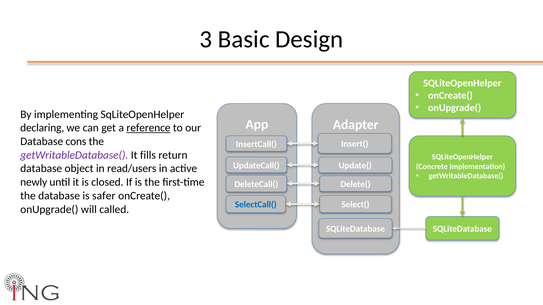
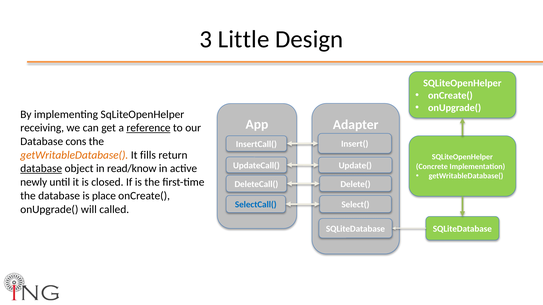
Basic: Basic -> Little
declaring: declaring -> receiving
getWritableDatabase( at (74, 155) colour: purple -> orange
database at (41, 169) underline: none -> present
read/users: read/users -> read/know
safer: safer -> place
